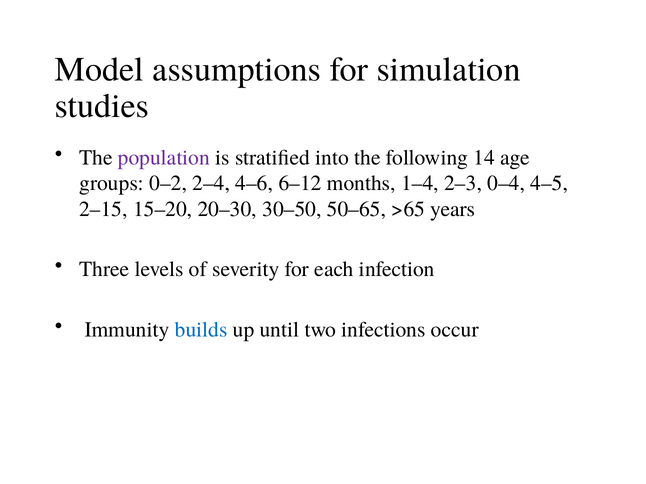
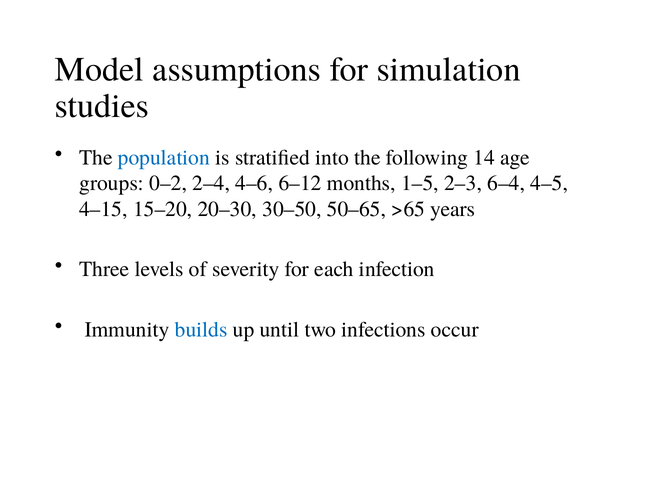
population colour: purple -> blue
1–4: 1–4 -> 1–5
0–4: 0–4 -> 6–4
2–15: 2–15 -> 4–15
